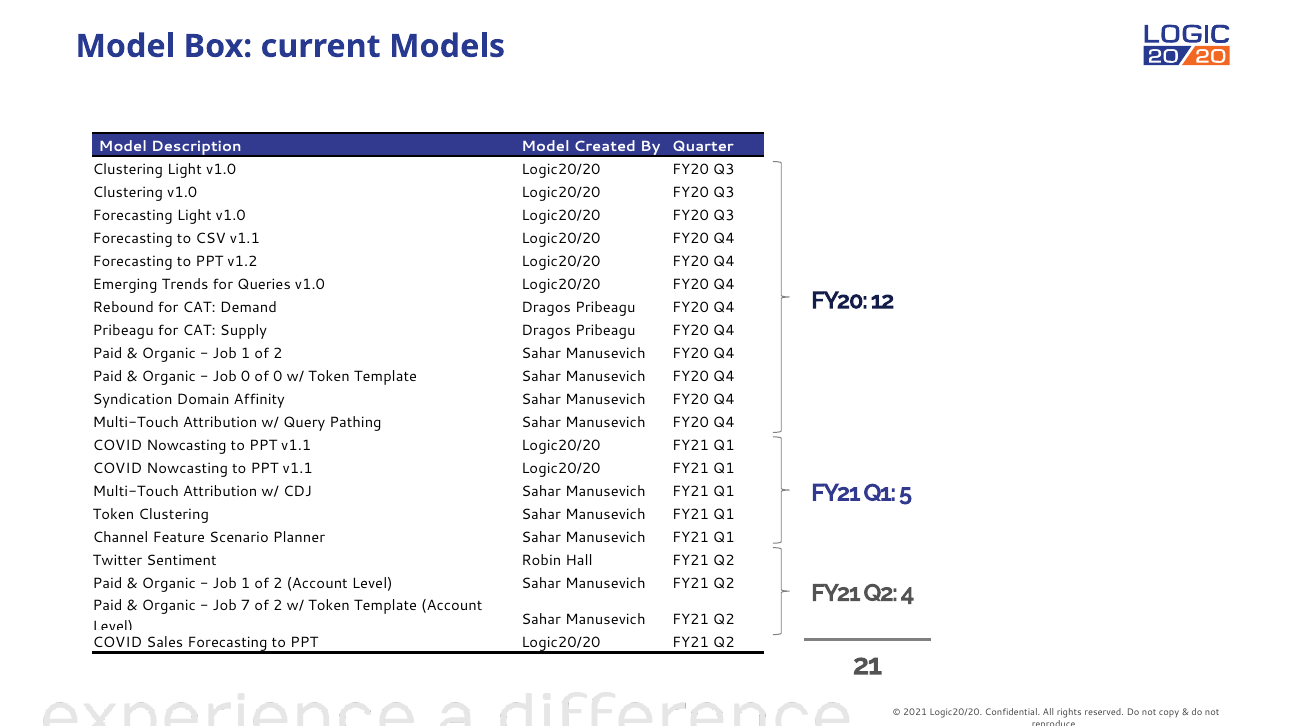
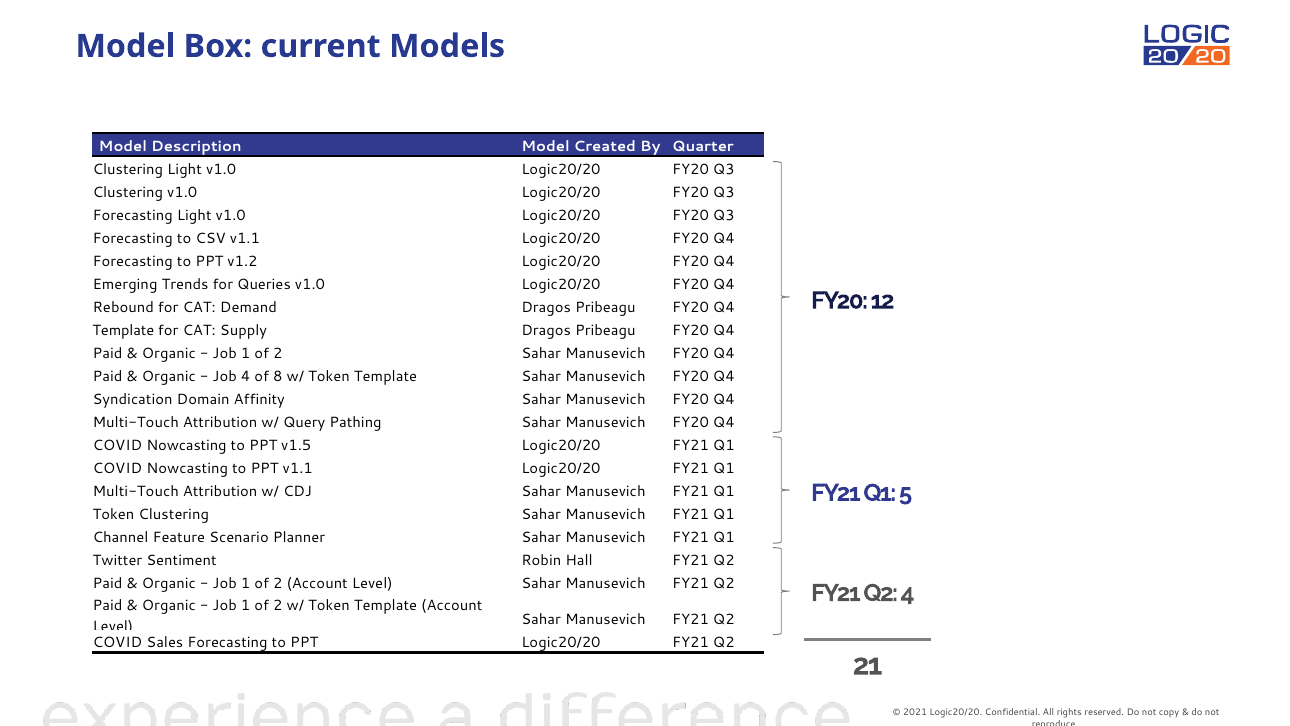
Pribeagu at (123, 331): Pribeagu -> Template
Job 0: 0 -> 4
of 0: 0 -> 8
v1.1 at (296, 446): v1.1 -> v1.5
7 at (246, 605): 7 -> 1
